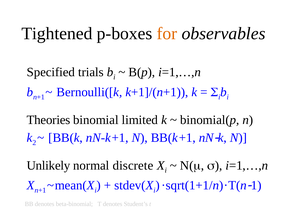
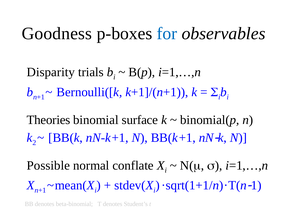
Tightened: Tightened -> Goodness
for colour: orange -> blue
Specified: Specified -> Disparity
limited: limited -> surface
Unlikely: Unlikely -> Possible
discrete: discrete -> conflate
